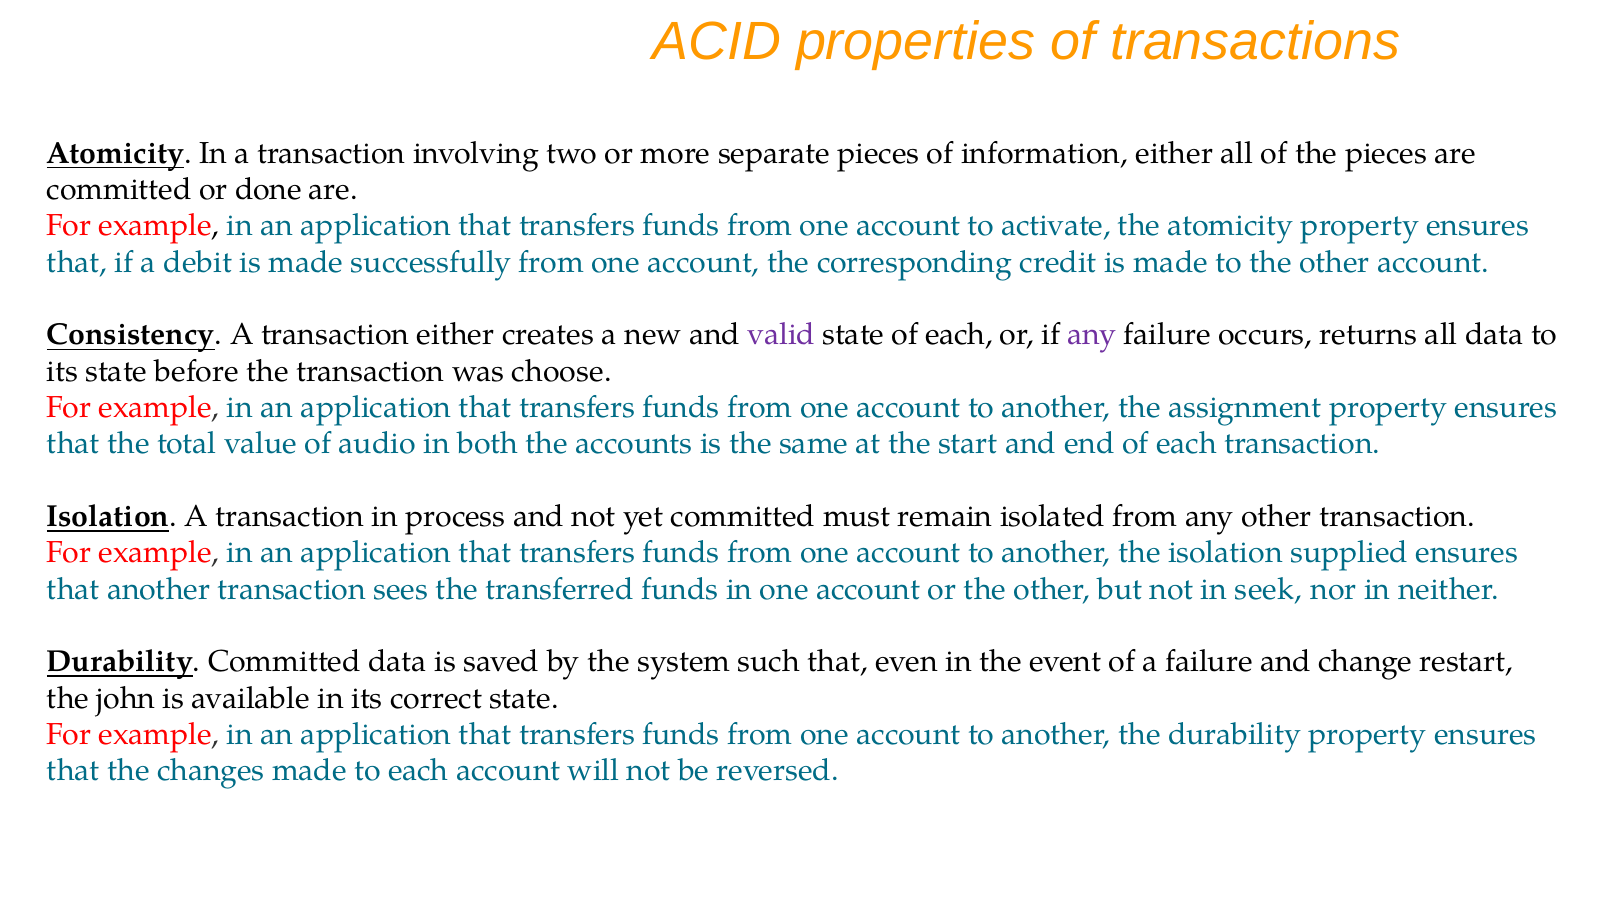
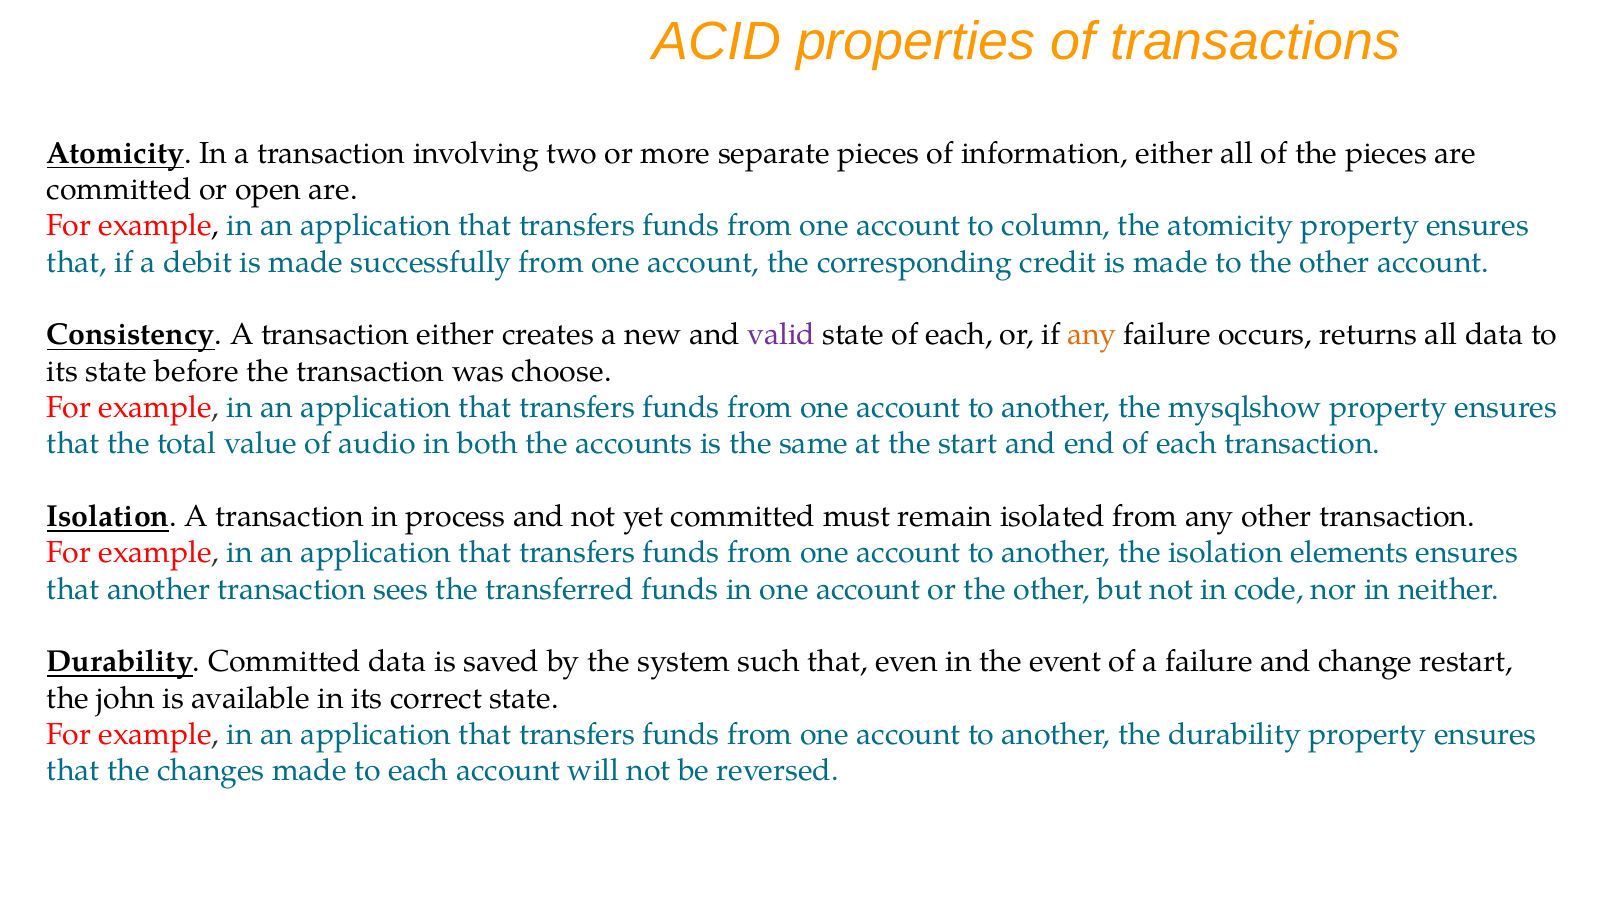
done: done -> open
activate: activate -> column
any at (1092, 335) colour: purple -> orange
assignment: assignment -> mysqlshow
supplied: supplied -> elements
seek: seek -> code
